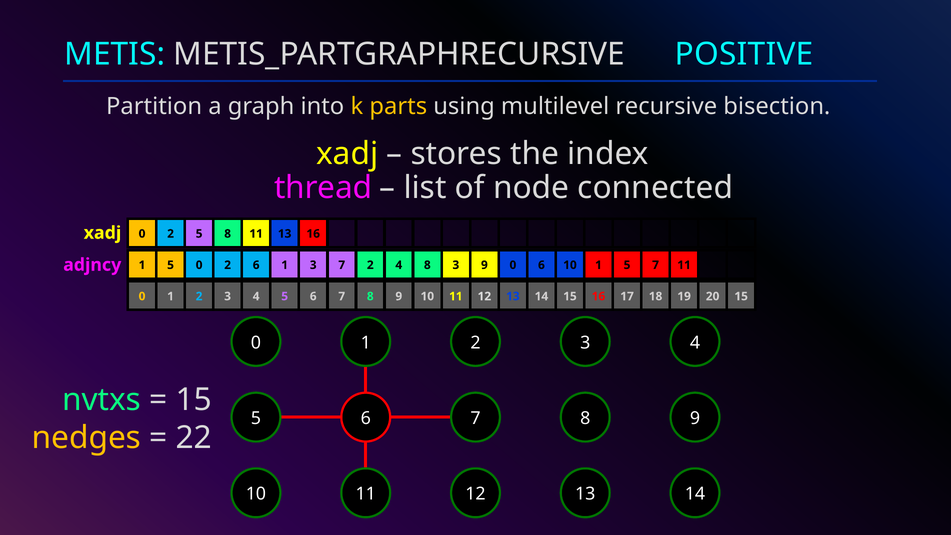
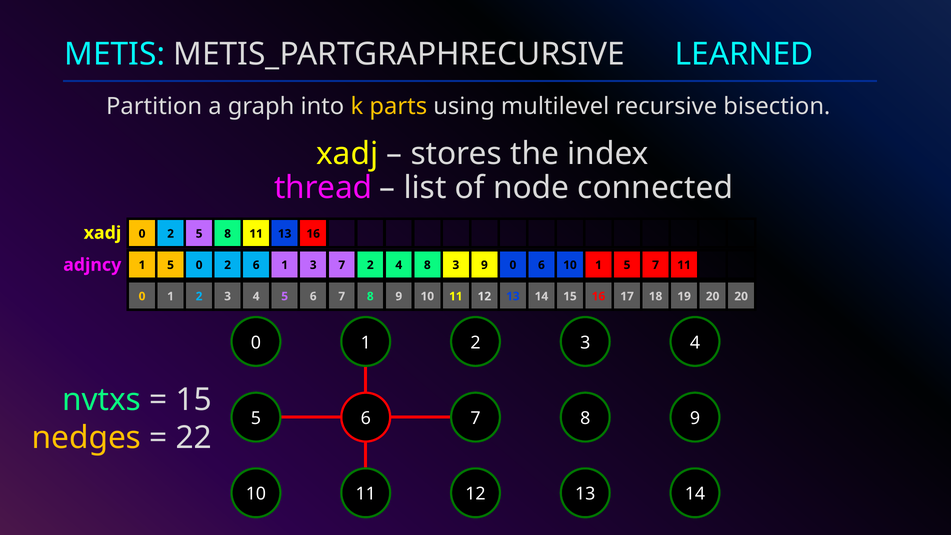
POSITIVE: POSITIVE -> LEARNED
20 15: 15 -> 20
